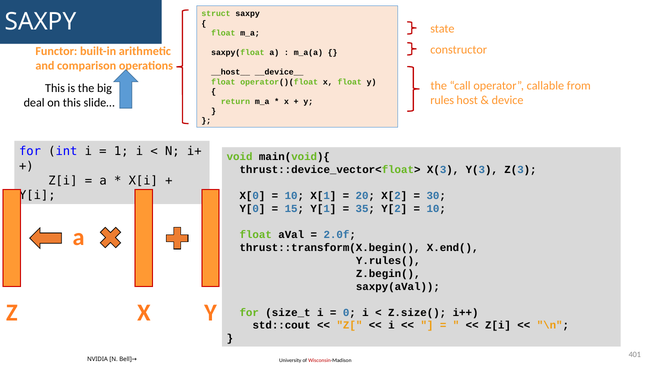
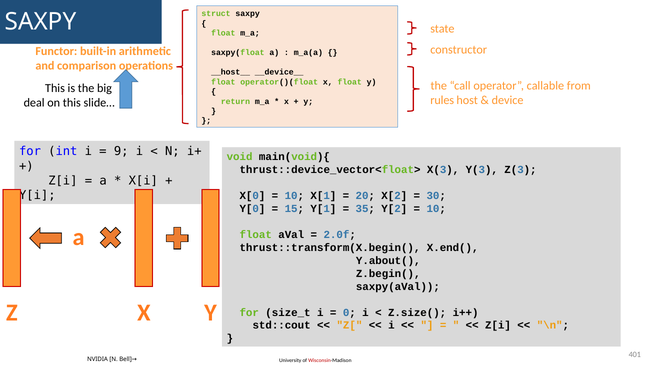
1: 1 -> 9
Y.rules(: Y.rules( -> Y.about(
